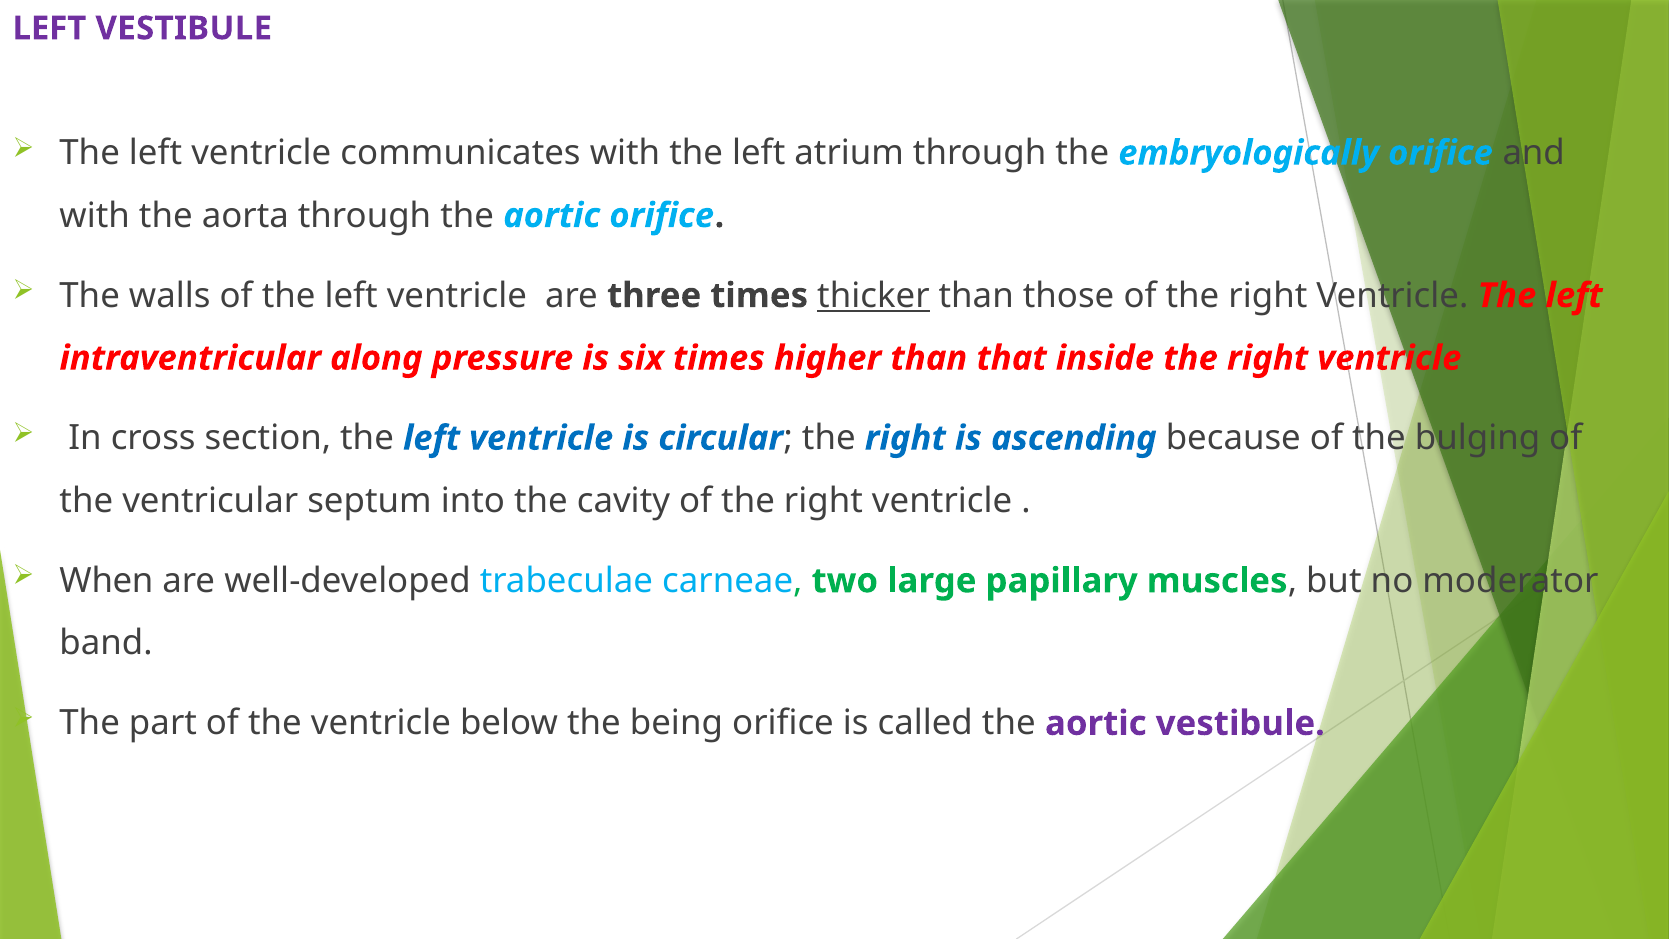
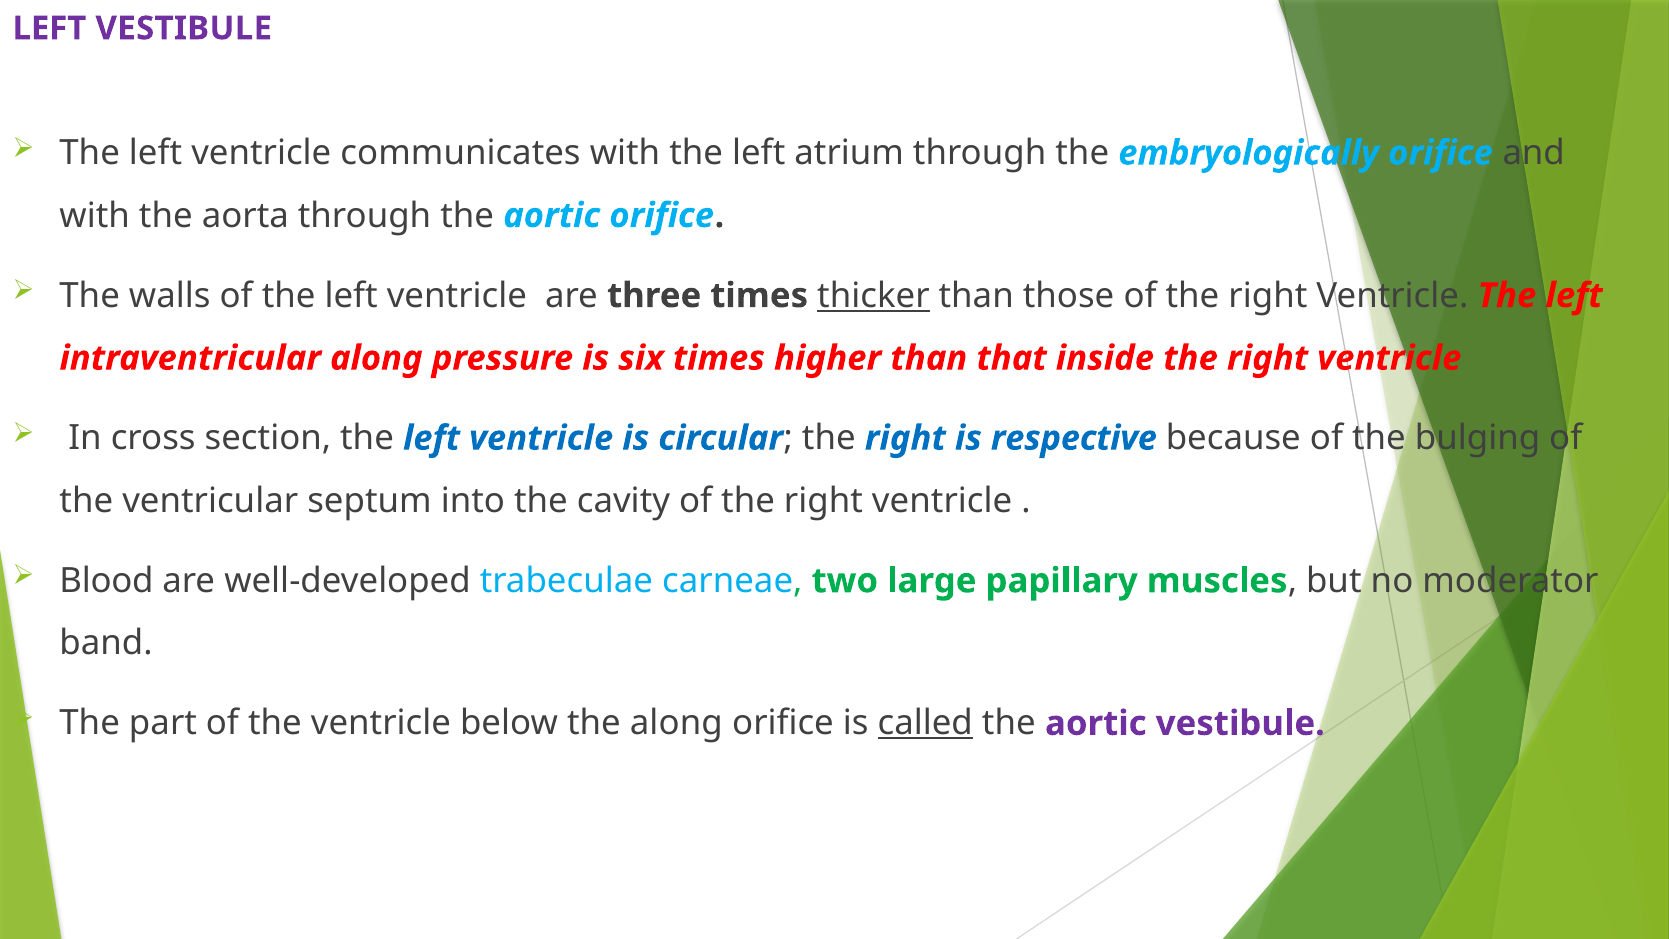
ascending: ascending -> respective
When: When -> Blood
the being: being -> along
called underline: none -> present
